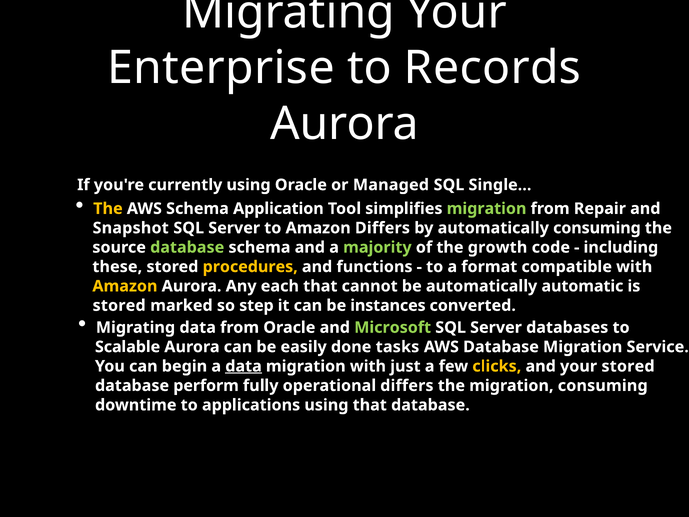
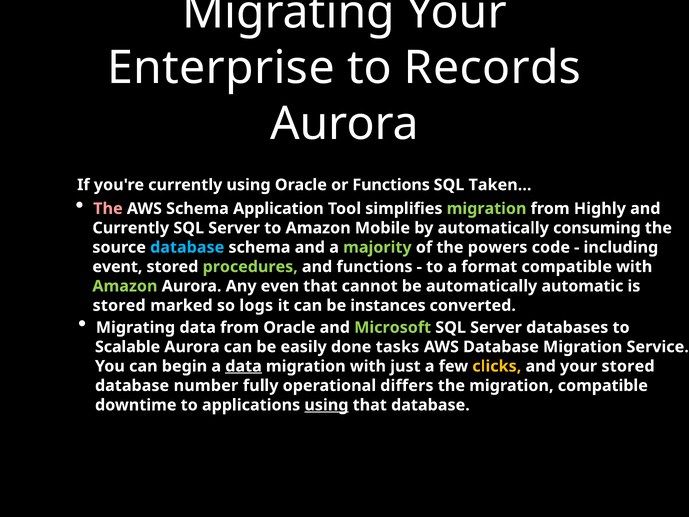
or Managed: Managed -> Functions
Single…: Single… -> Taken…
The at (108, 208) colour: yellow -> pink
Repair: Repair -> Highly
Snapshot at (131, 228): Snapshot -> Currently
Amazon Differs: Differs -> Mobile
database at (187, 247) colour: light green -> light blue
growth: growth -> powers
these: these -> event
procedures colour: yellow -> light green
Amazon at (125, 286) colour: yellow -> light green
each: each -> even
step: step -> logs
perform: perform -> number
migration consuming: consuming -> compatible
using at (326, 405) underline: none -> present
